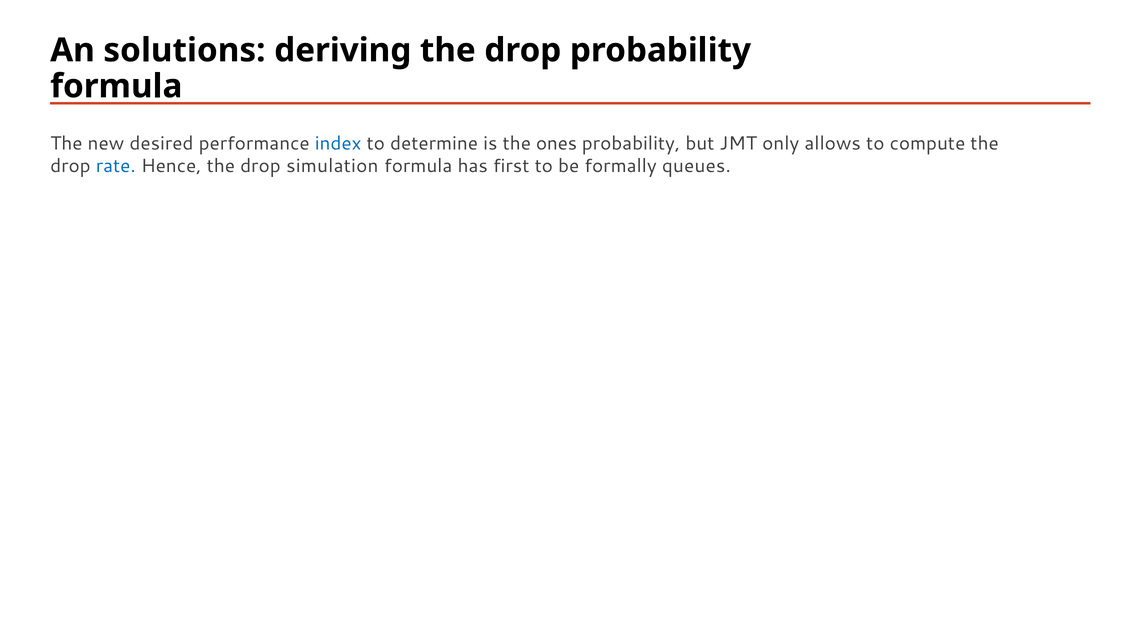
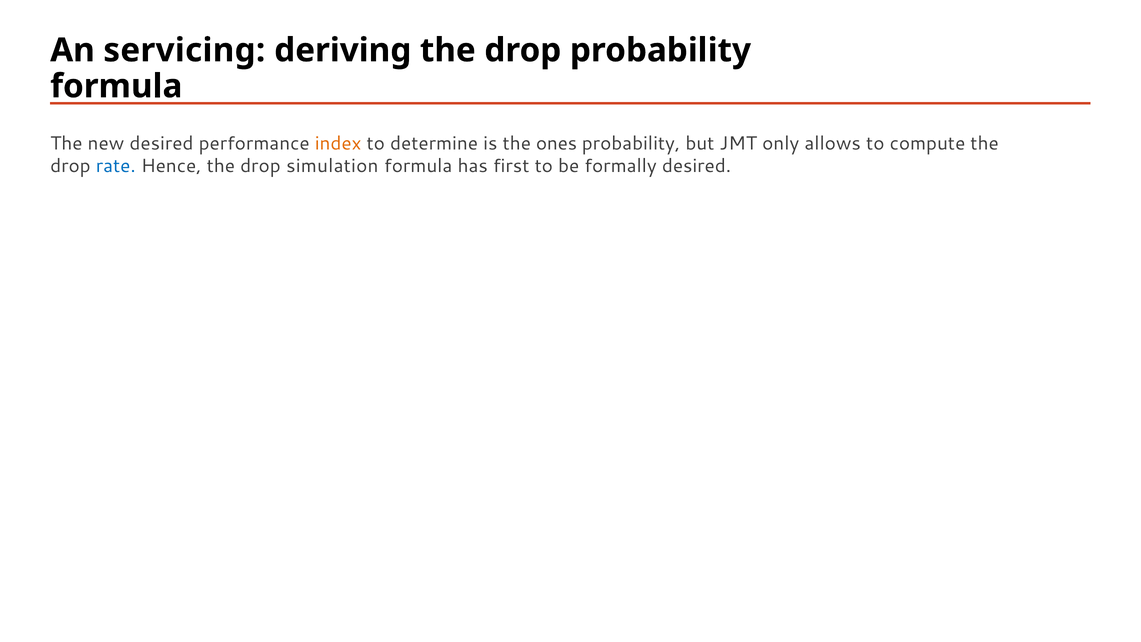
solutions: solutions -> servicing
index colour: blue -> orange
formally queues: queues -> desired
